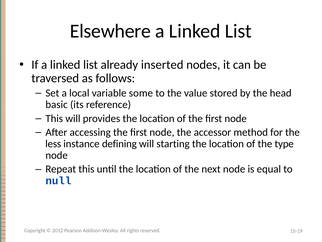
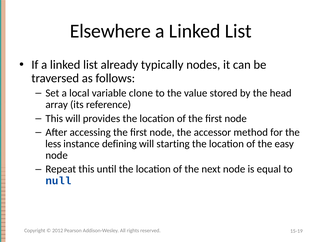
inserted: inserted -> typically
some: some -> clone
basic: basic -> array
type: type -> easy
